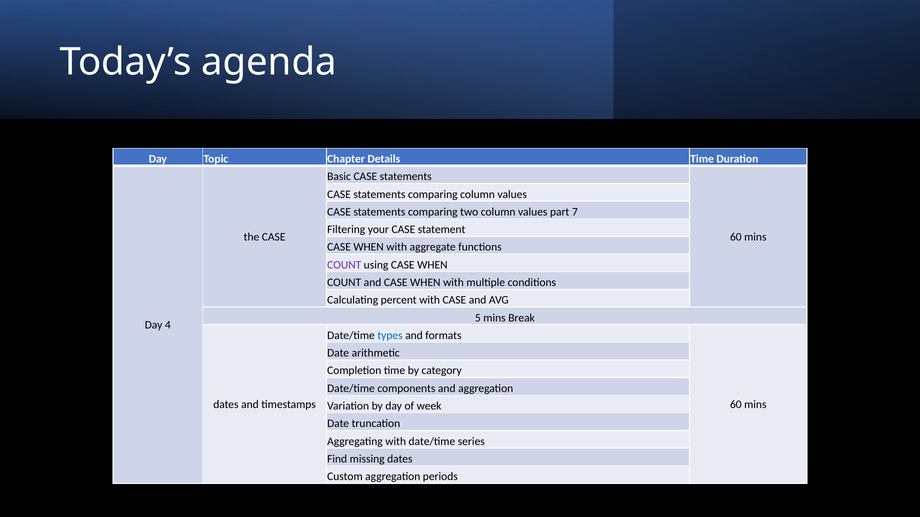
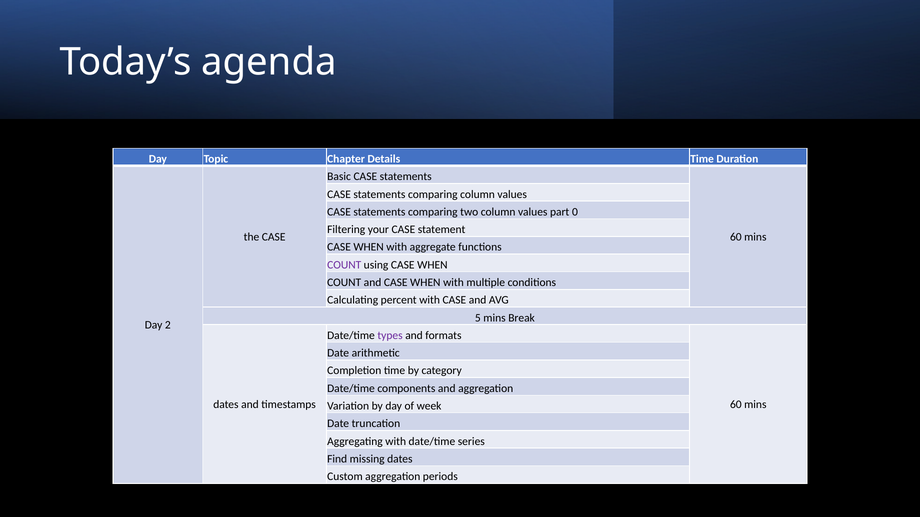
7: 7 -> 0
4: 4 -> 2
types colour: blue -> purple
